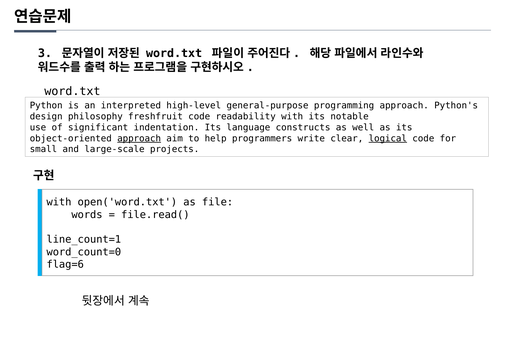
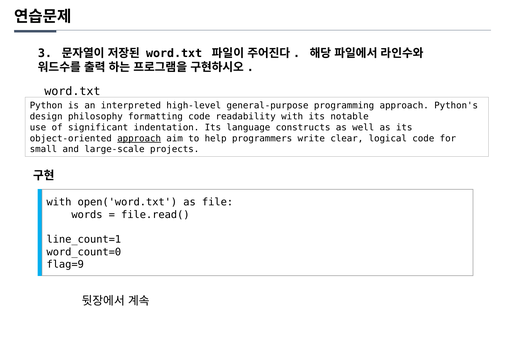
freshfruit: freshfruit -> formatting
logical underline: present -> none
flag=6: flag=6 -> flag=9
